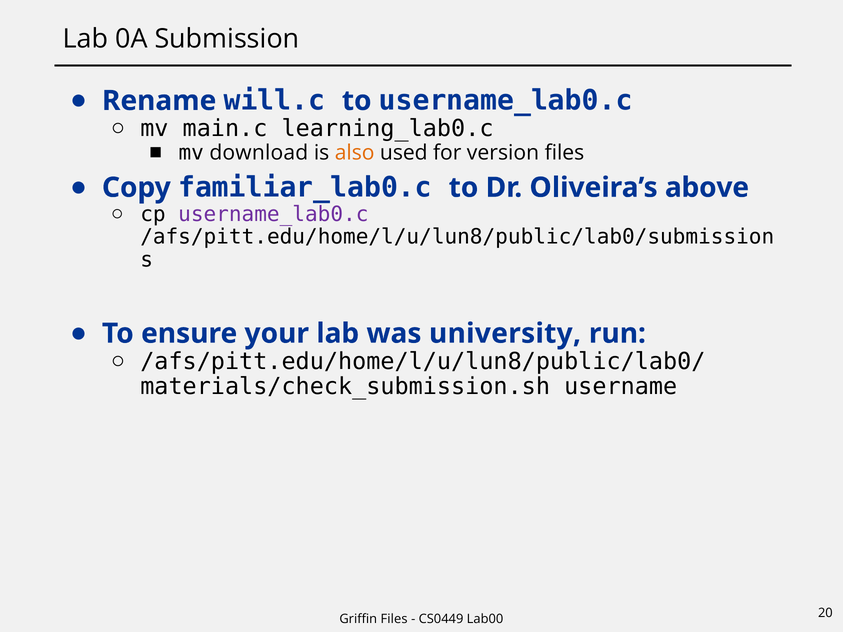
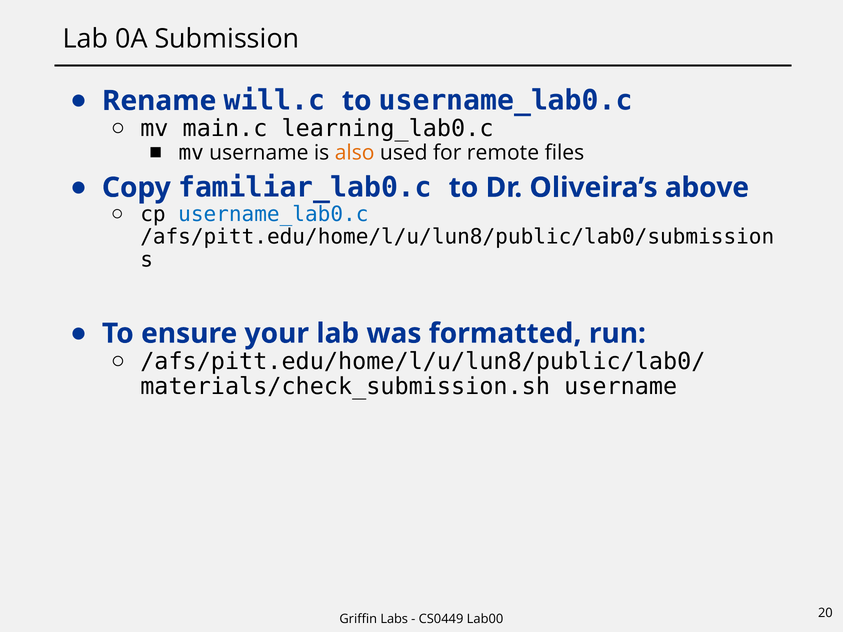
mv download: download -> username
version: version -> remote
username_lab0.c at (273, 214) colour: purple -> blue
university: university -> formatted
Griffin Files: Files -> Labs
